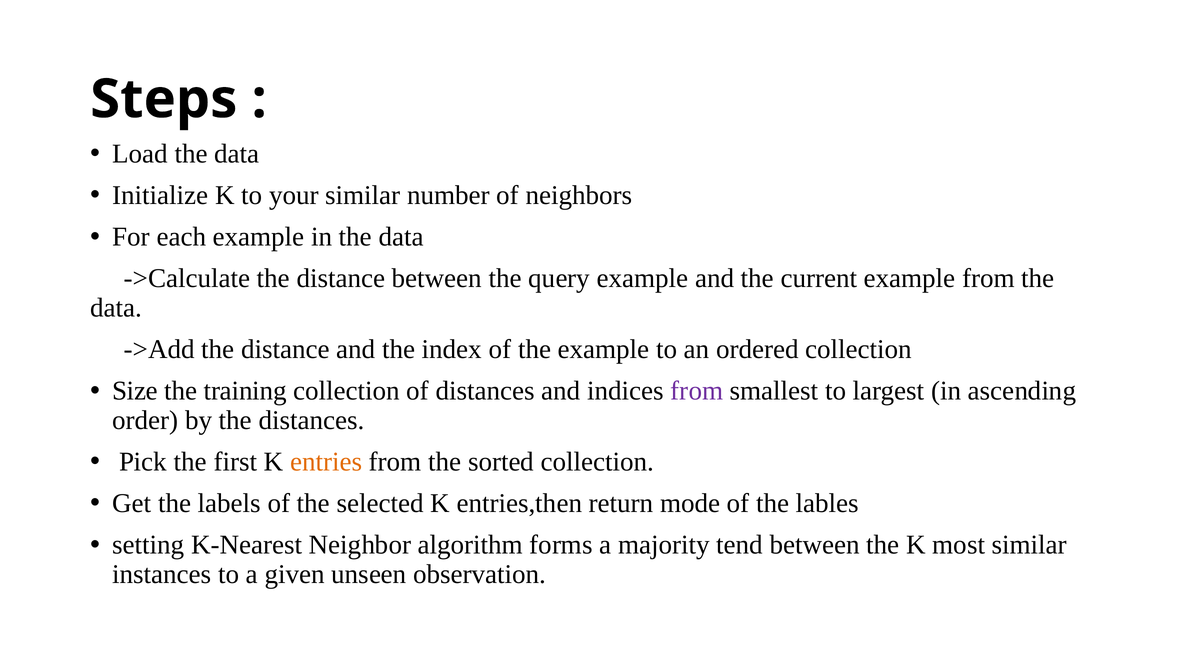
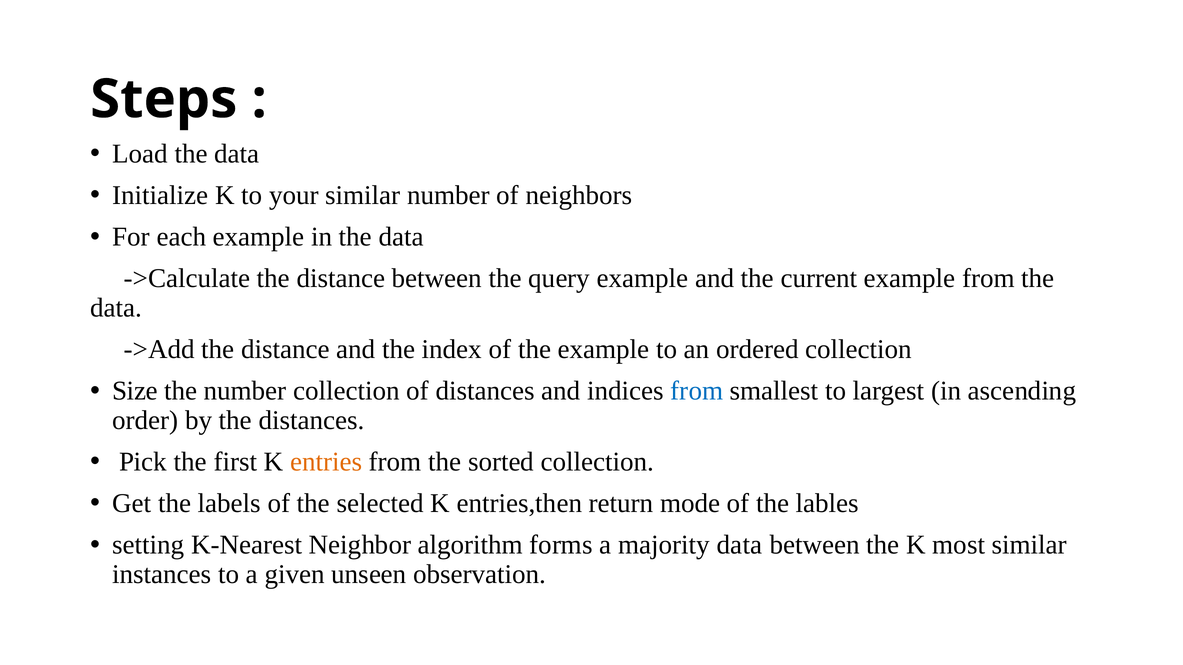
the training: training -> number
from at (697, 391) colour: purple -> blue
majority tend: tend -> data
